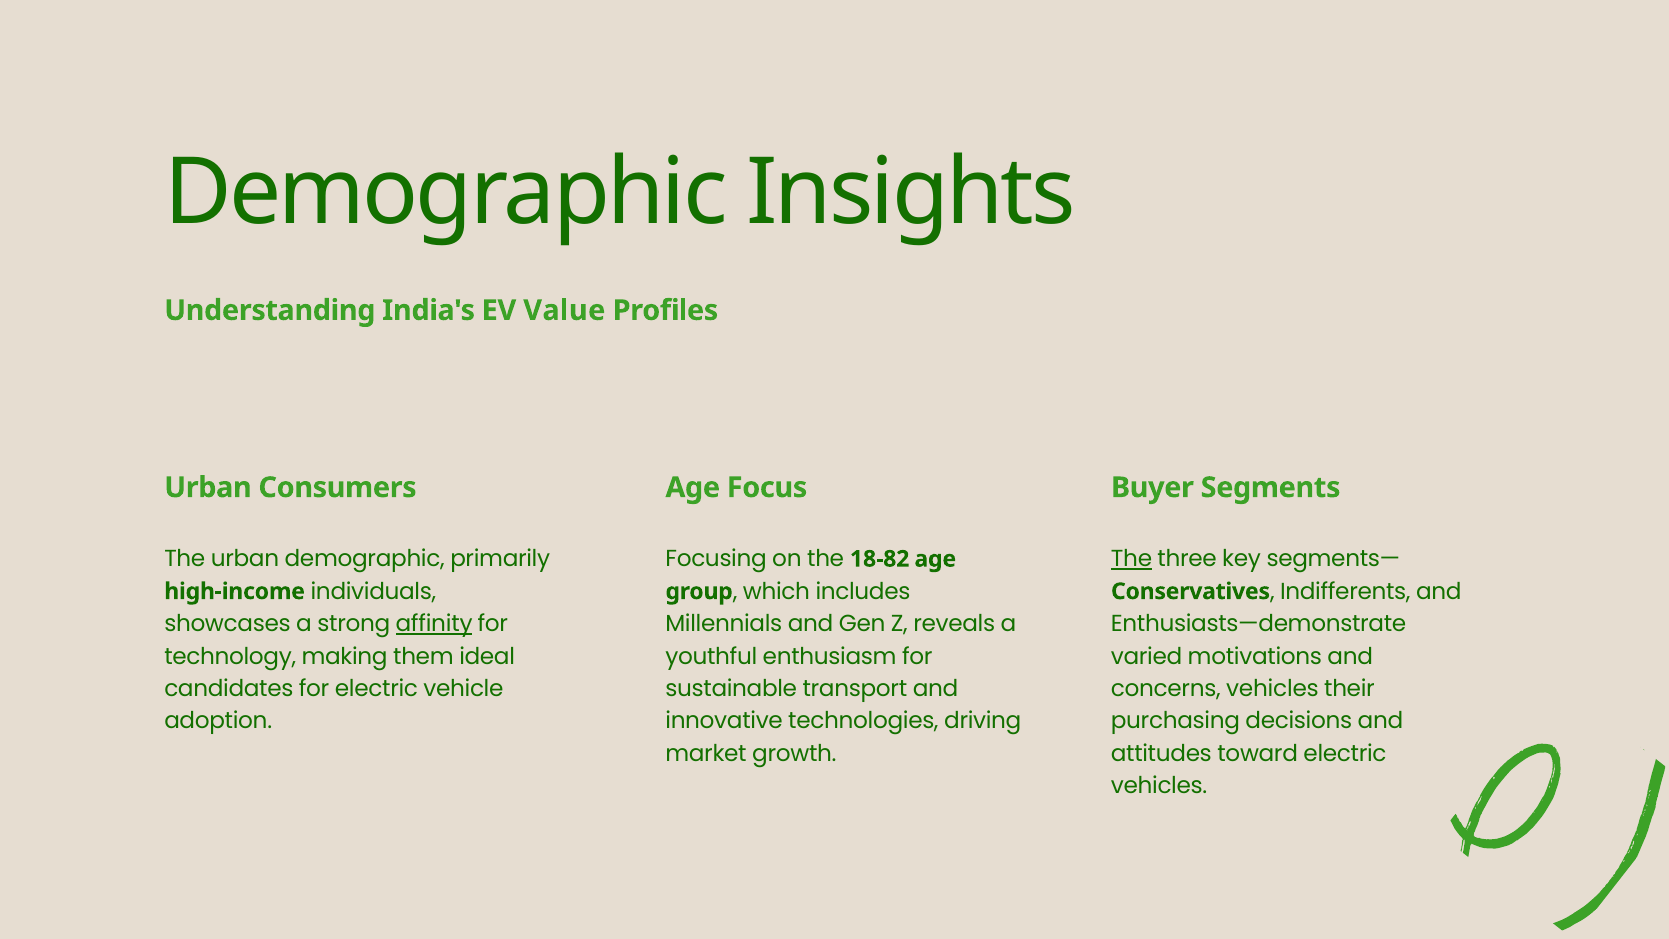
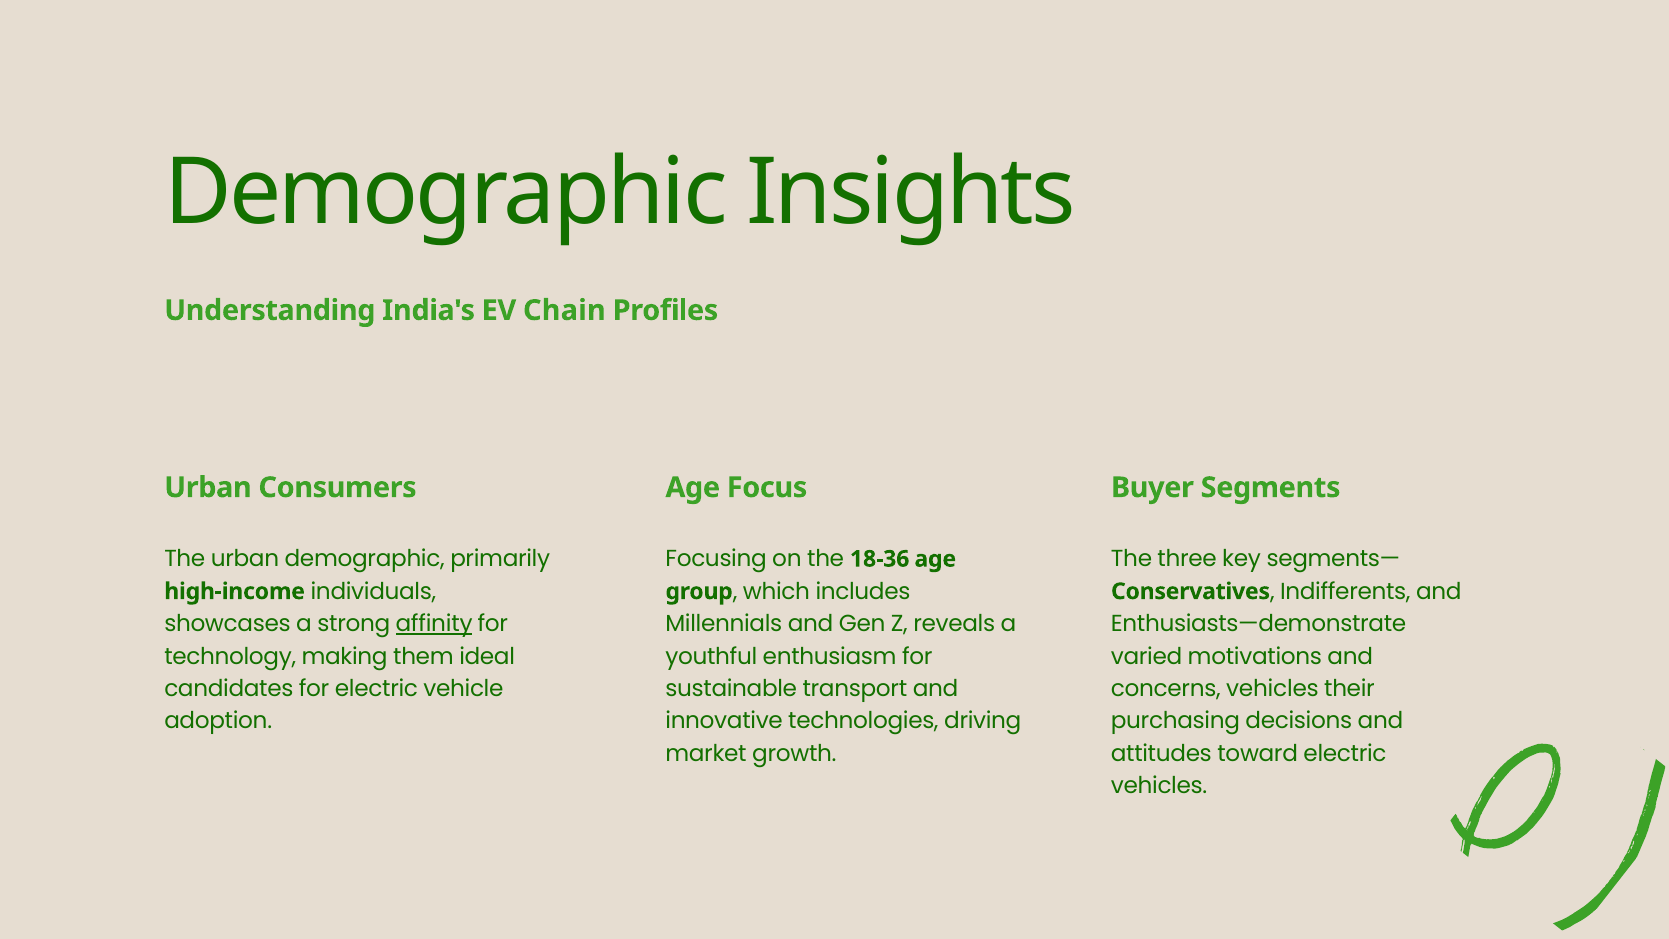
Value: Value -> Chain
18-82: 18-82 -> 18-36
The at (1132, 559) underline: present -> none
